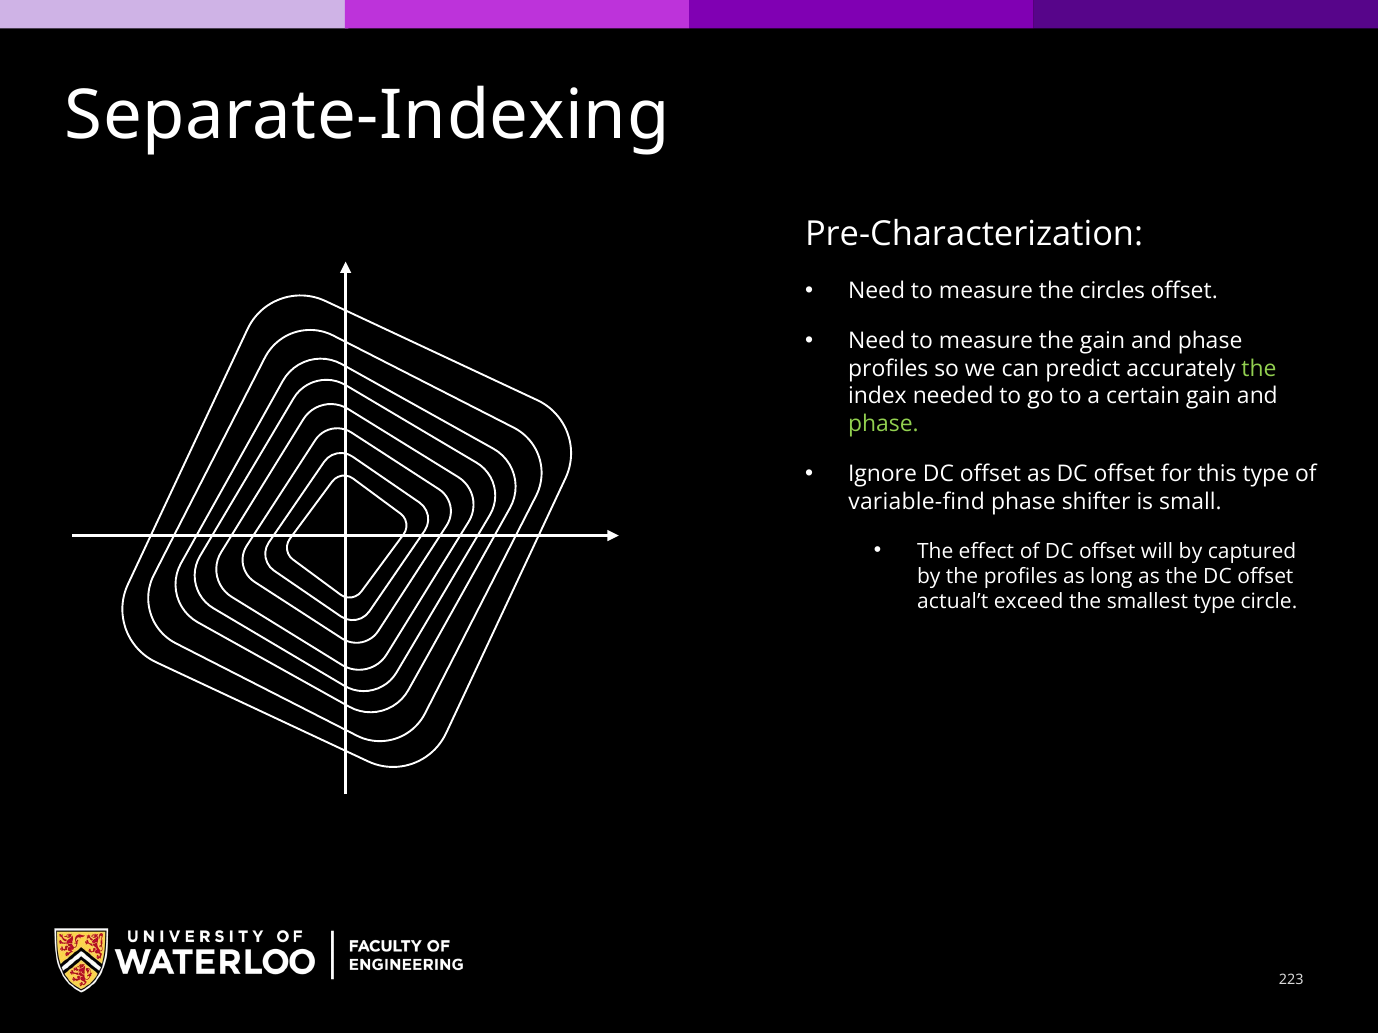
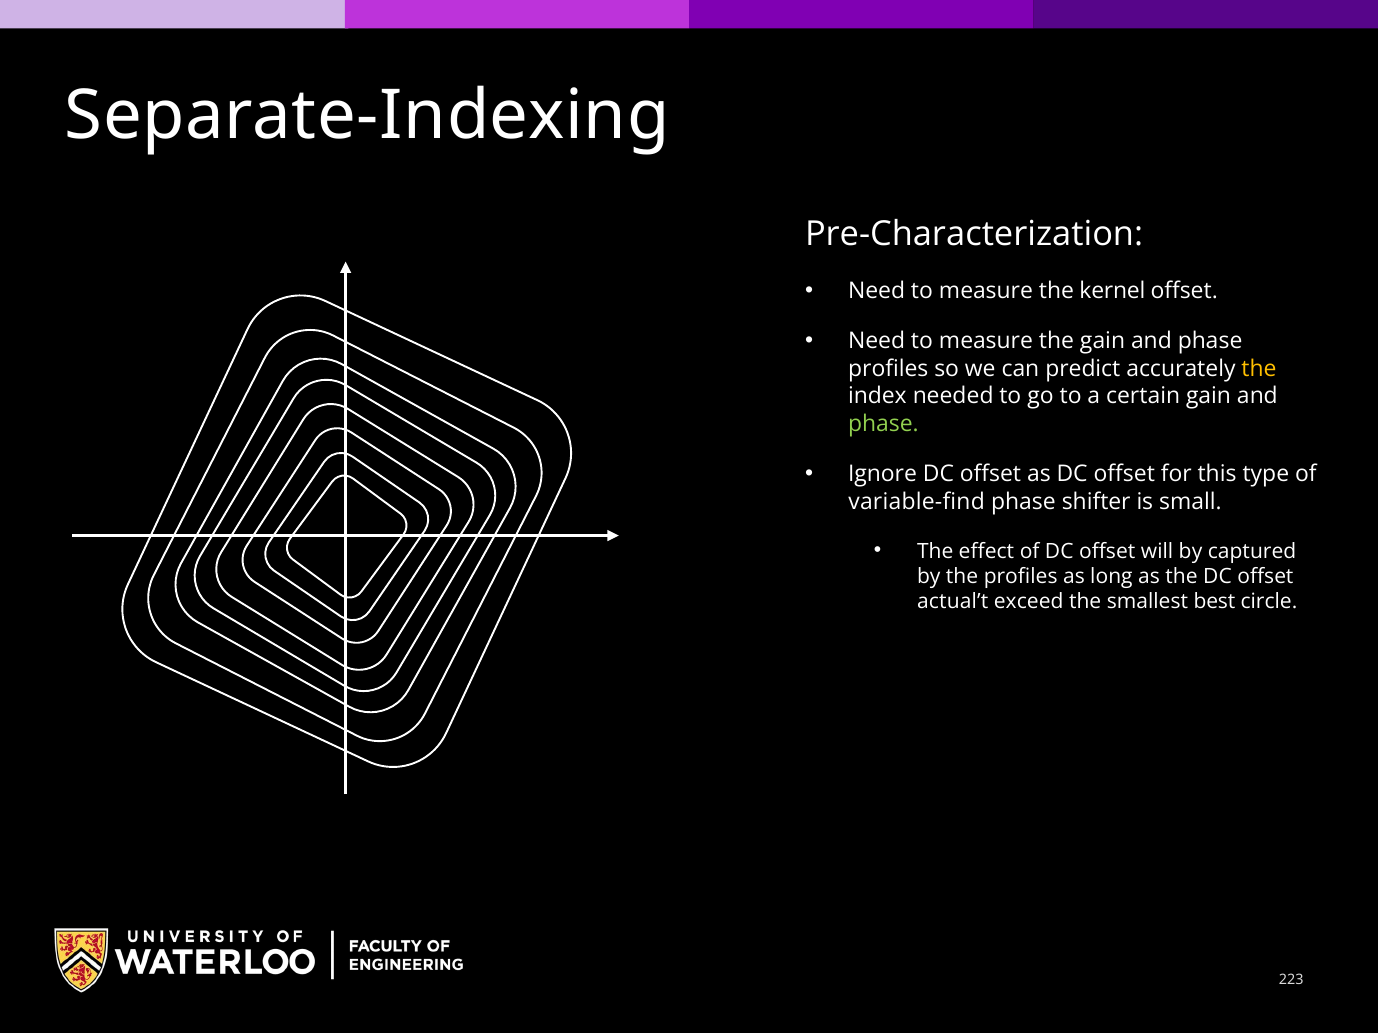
circles: circles -> kernel
the at (1259, 369) colour: light green -> yellow
smallest type: type -> best
